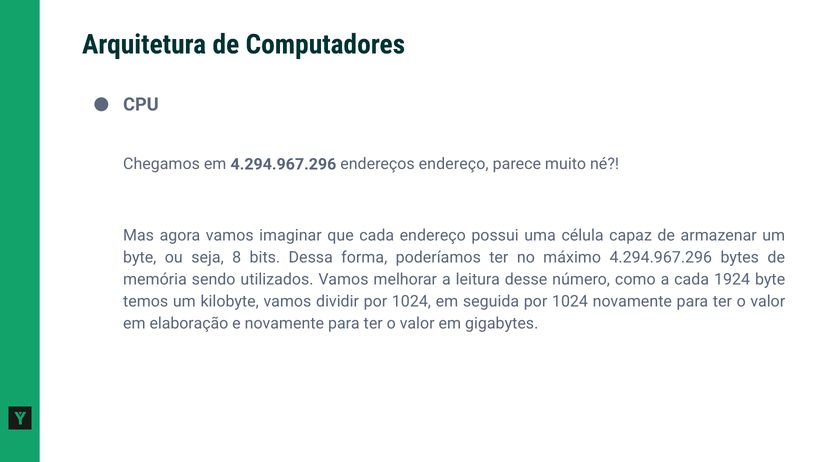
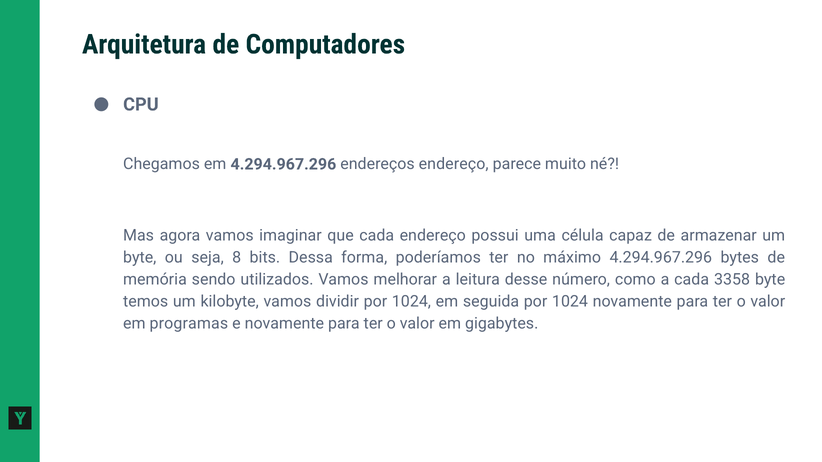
1924: 1924 -> 3358
elaboração: elaboração -> programas
